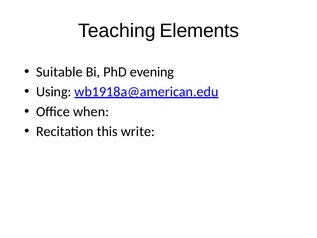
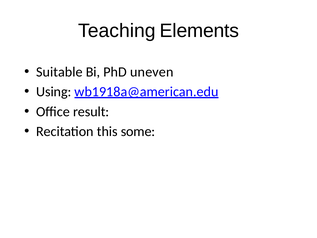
evening: evening -> uneven
when: when -> result
write: write -> some
